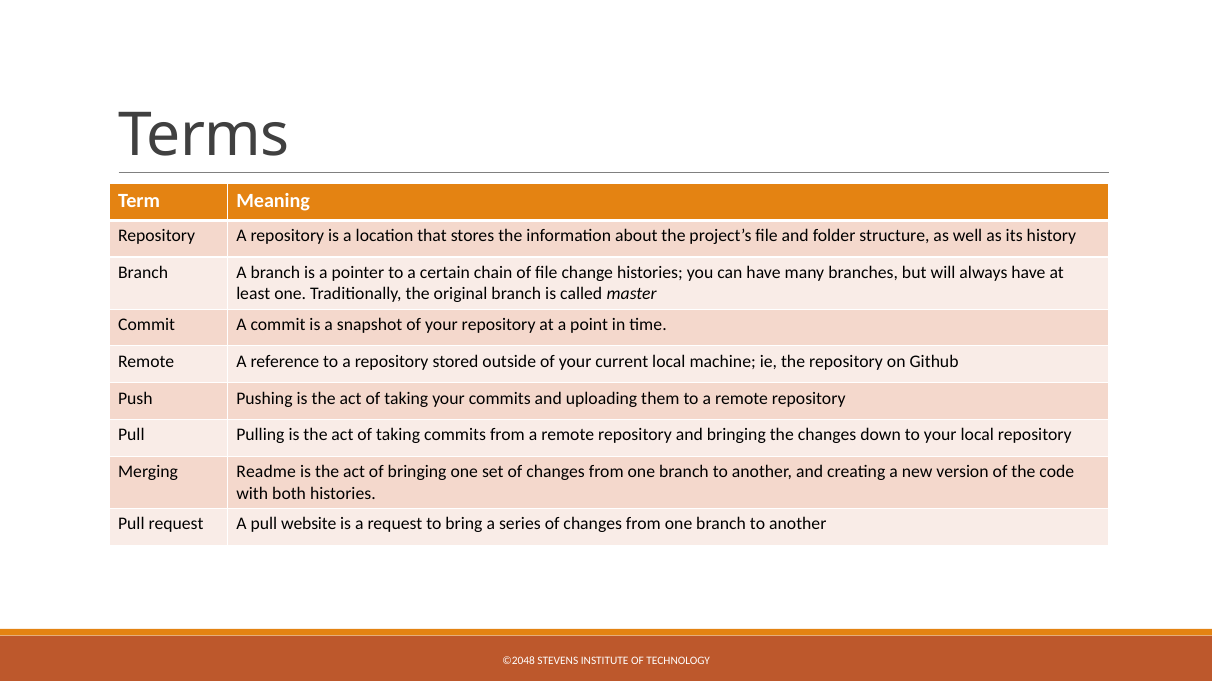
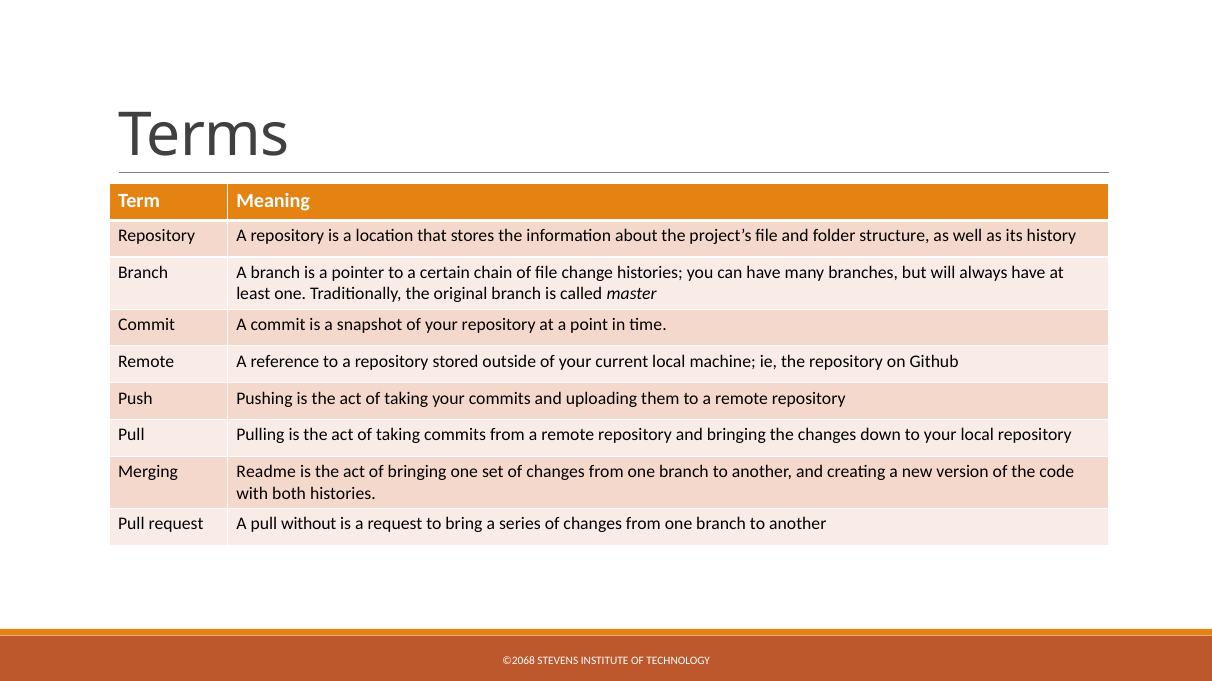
website: website -> without
©2048: ©2048 -> ©2068
